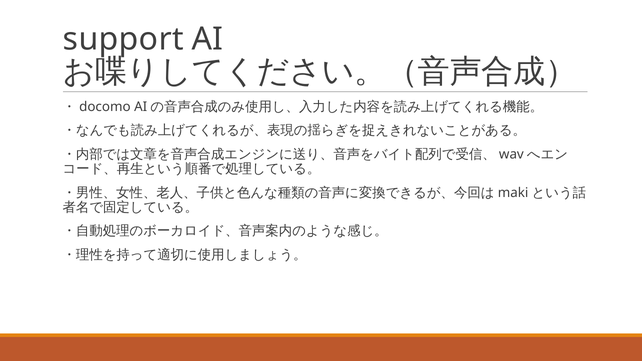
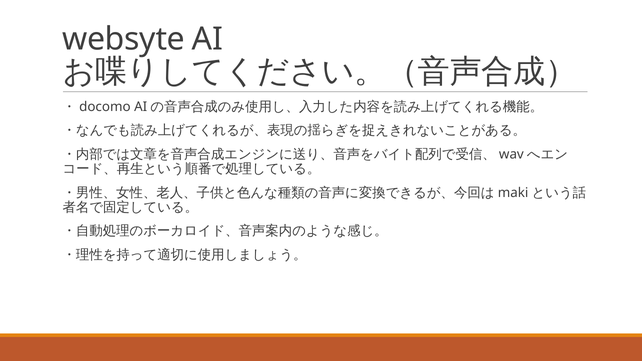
support: support -> websyte
